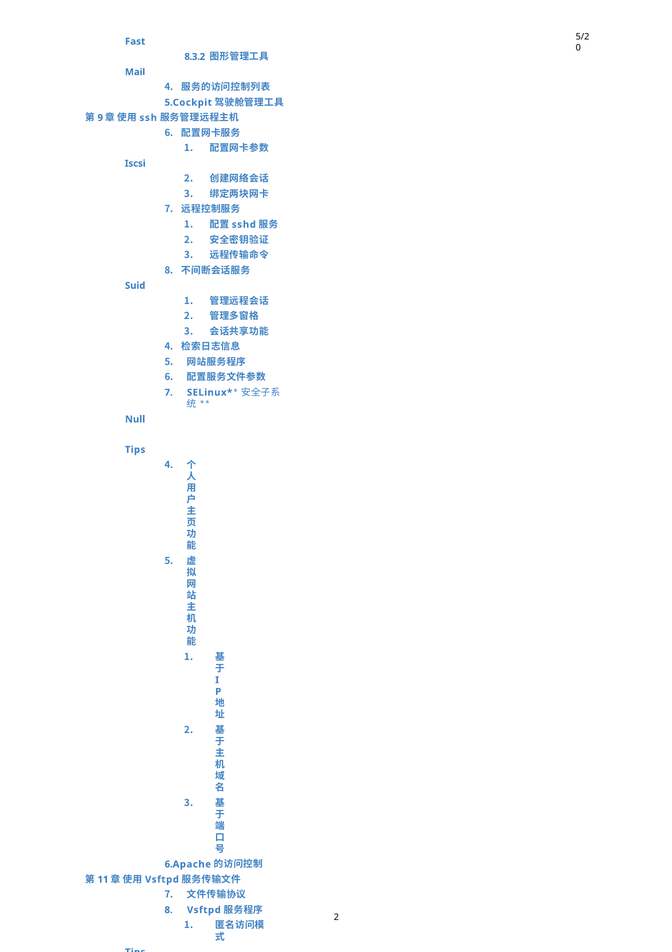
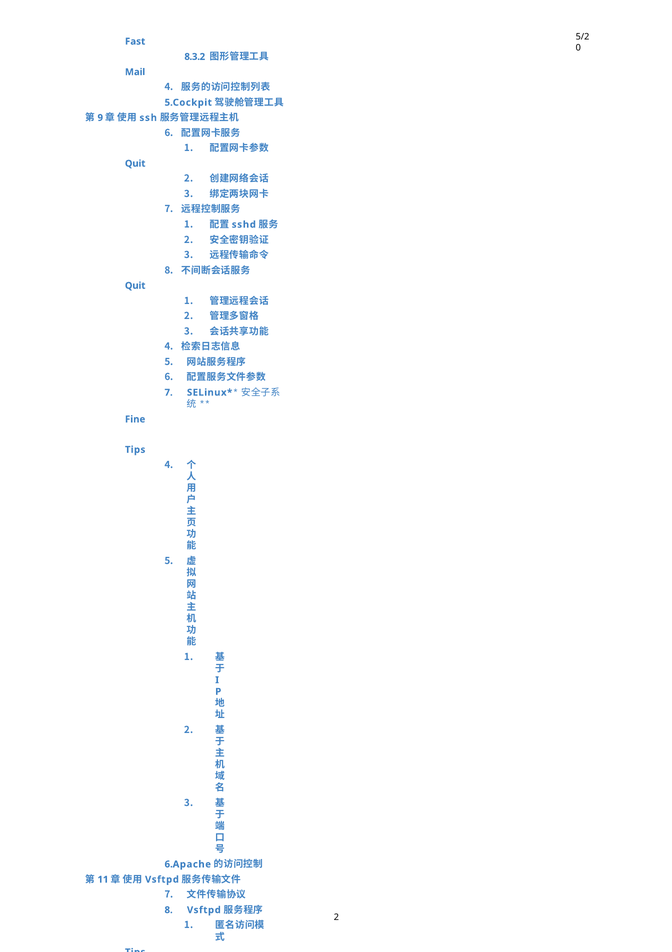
Iscsi at (135, 163): Iscsi -> Quit
Suid at (135, 285): Suid -> Quit
Null: Null -> Fine
